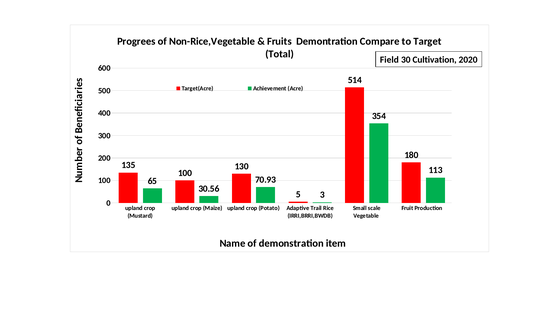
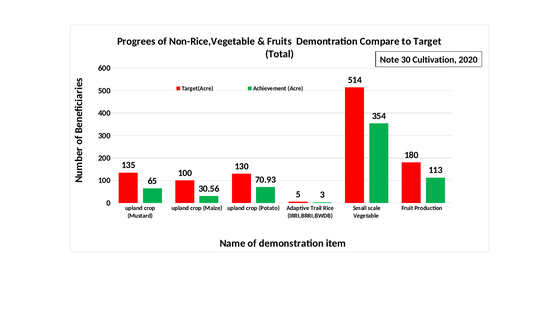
Field: Field -> Note
